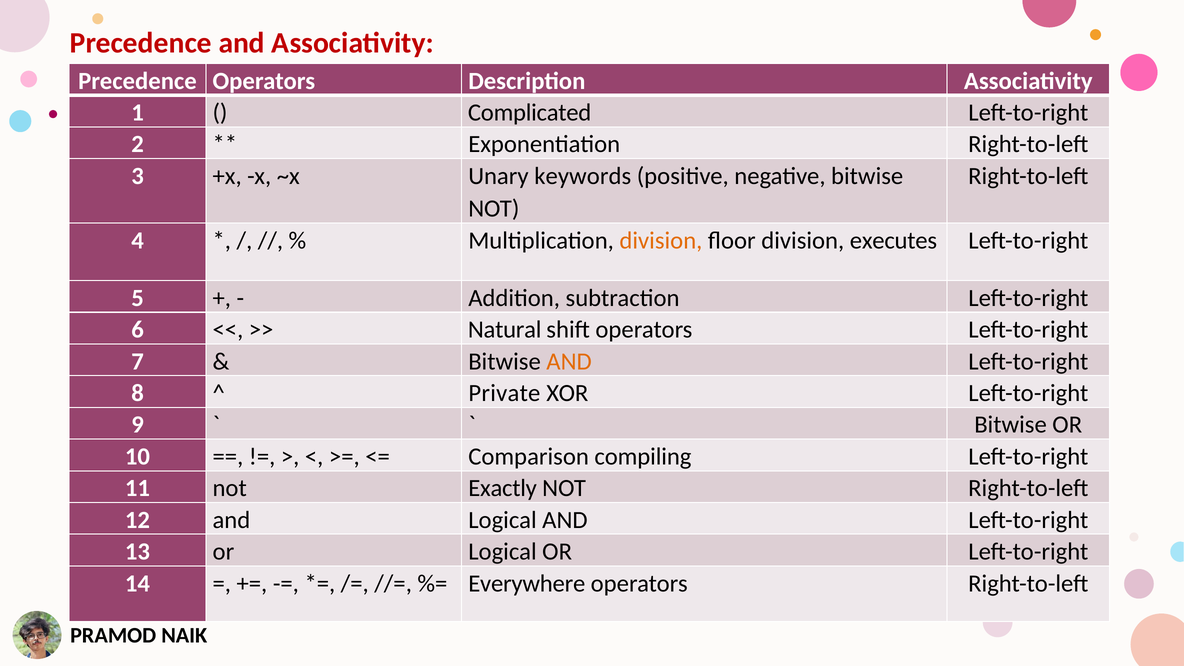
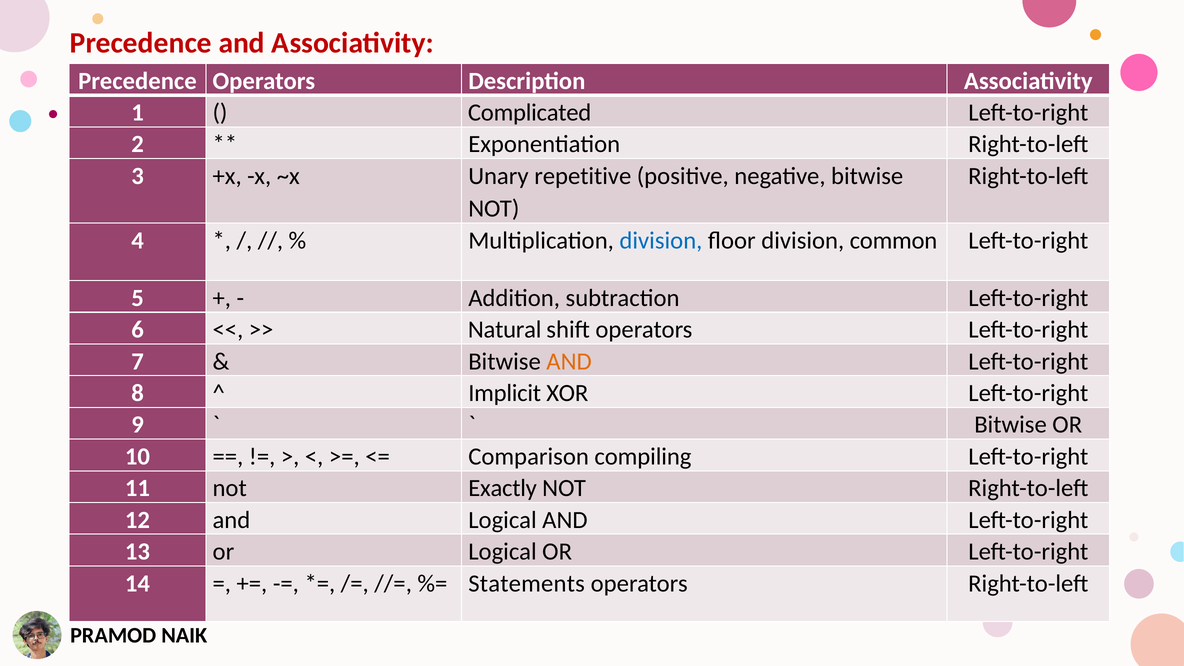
keywords: keywords -> repetitive
division at (661, 240) colour: orange -> blue
executes: executes -> common
Private: Private -> Implicit
Everywhere: Everywhere -> Statements
